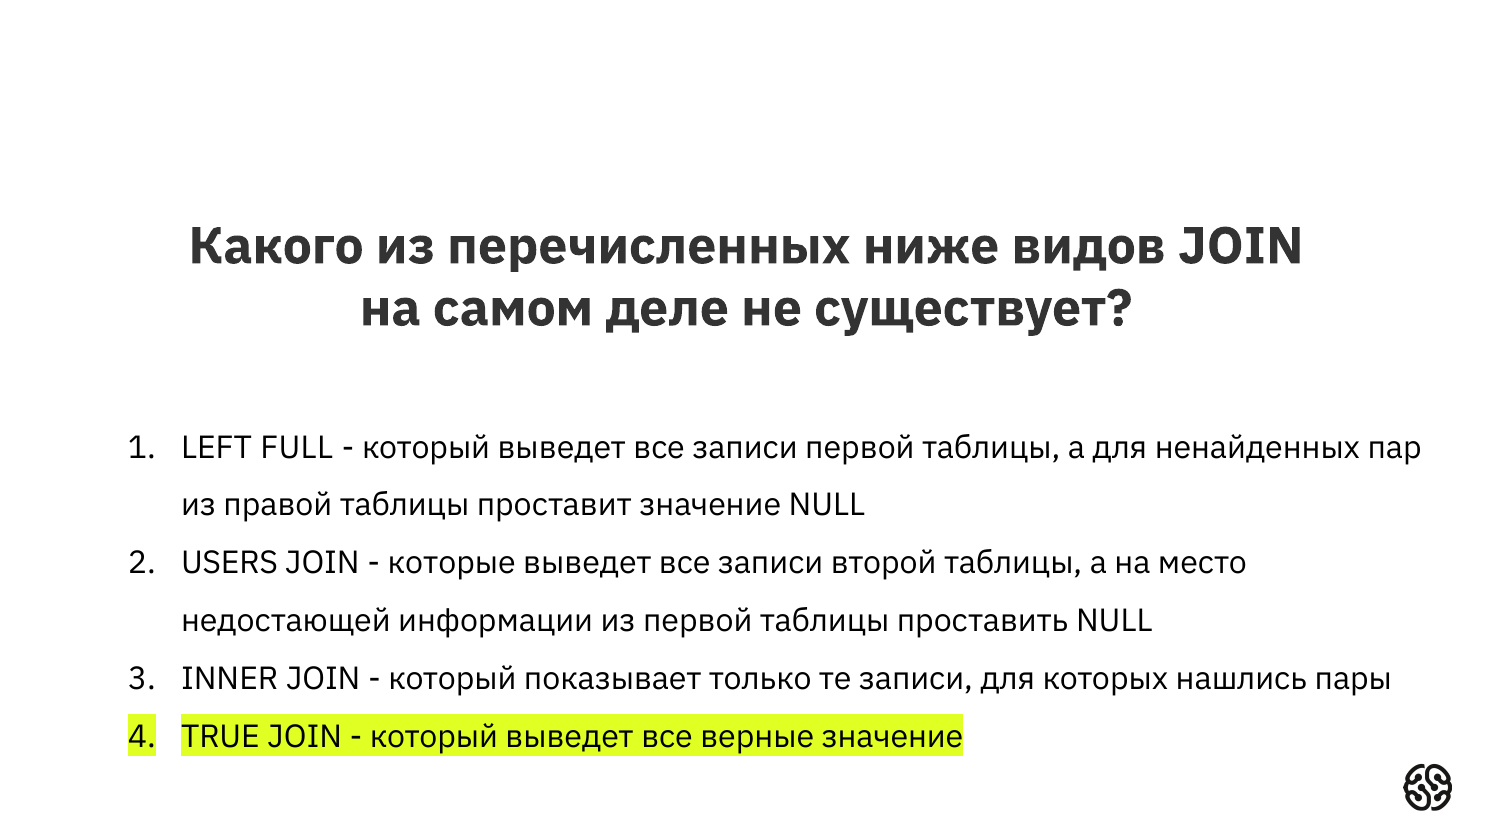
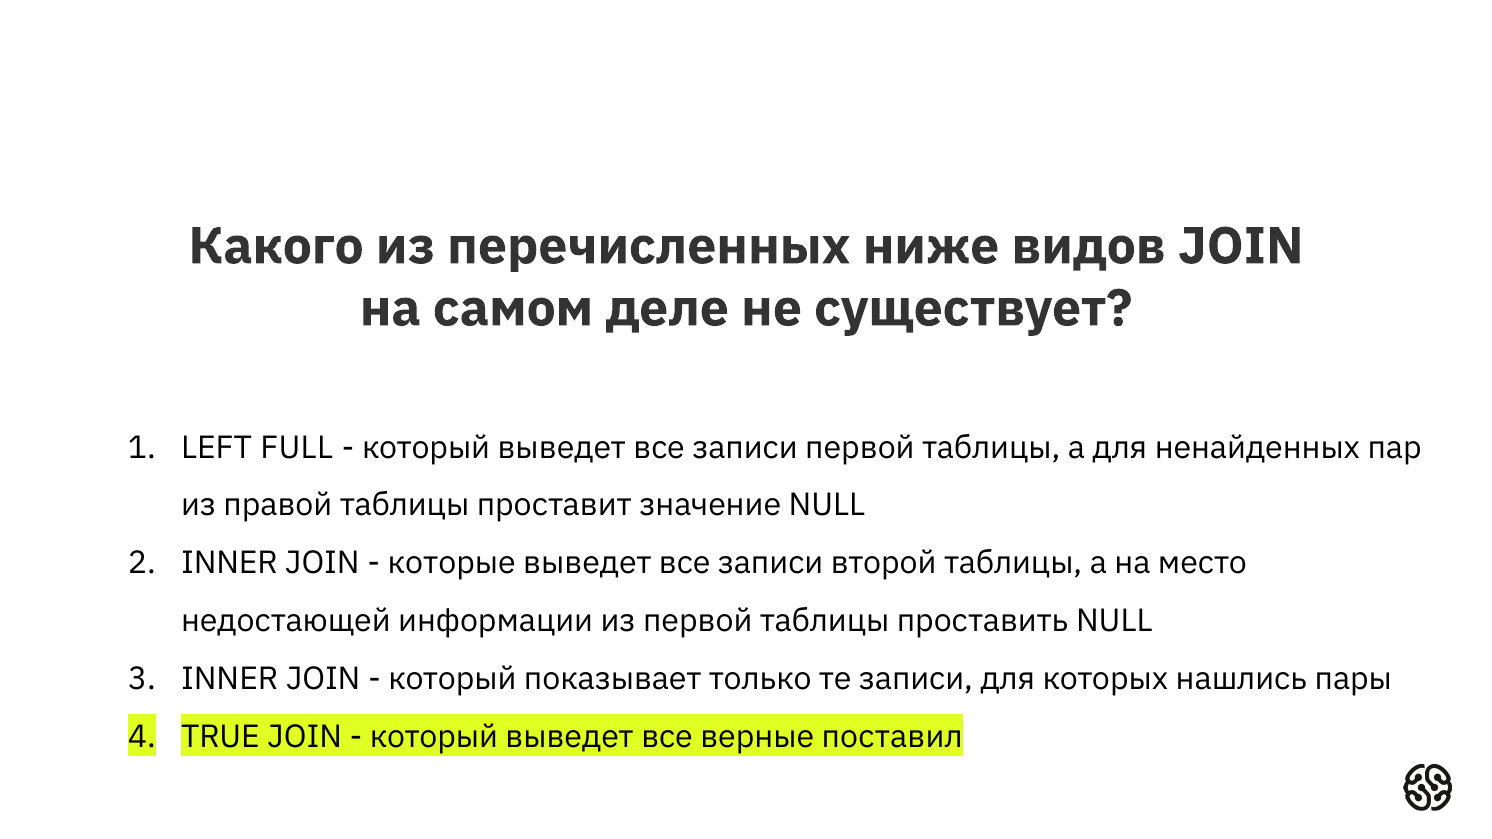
USERS at (230, 563): USERS -> INNER
верные значение: значение -> поставил
